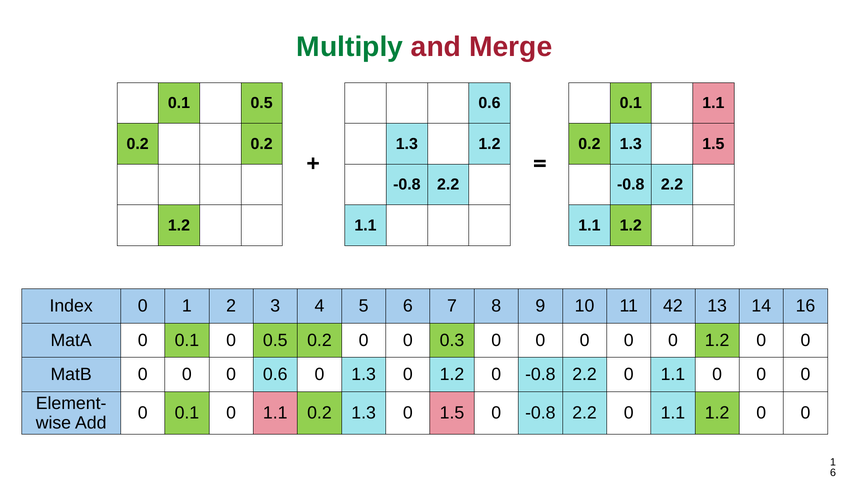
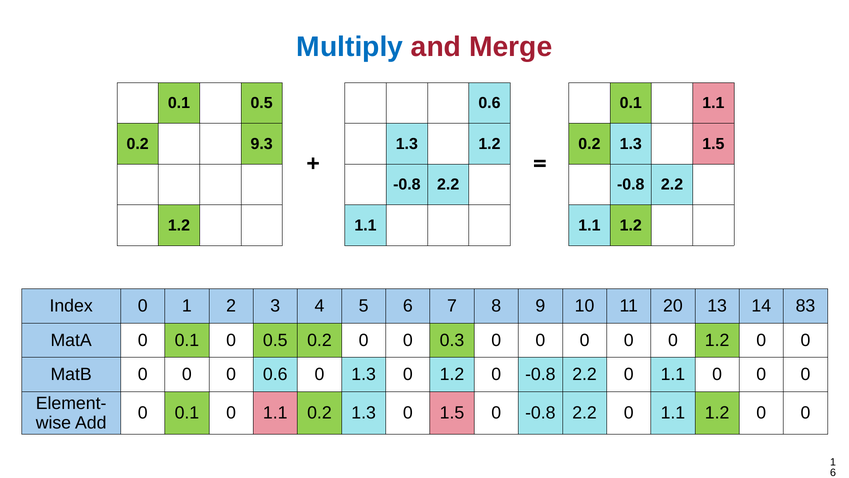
Multiply colour: green -> blue
0.2 0.2: 0.2 -> 9.3
42: 42 -> 20
16: 16 -> 83
